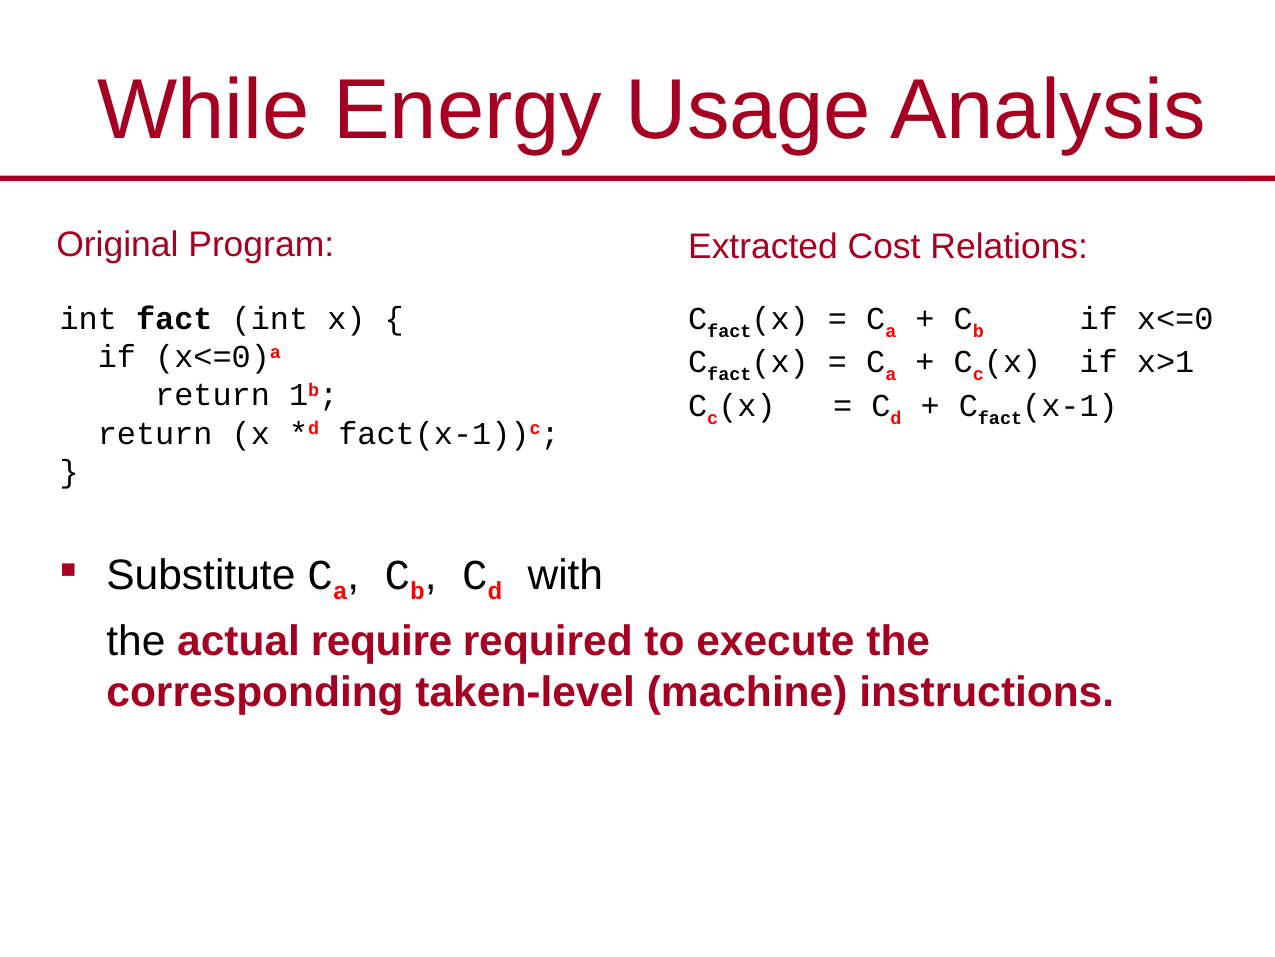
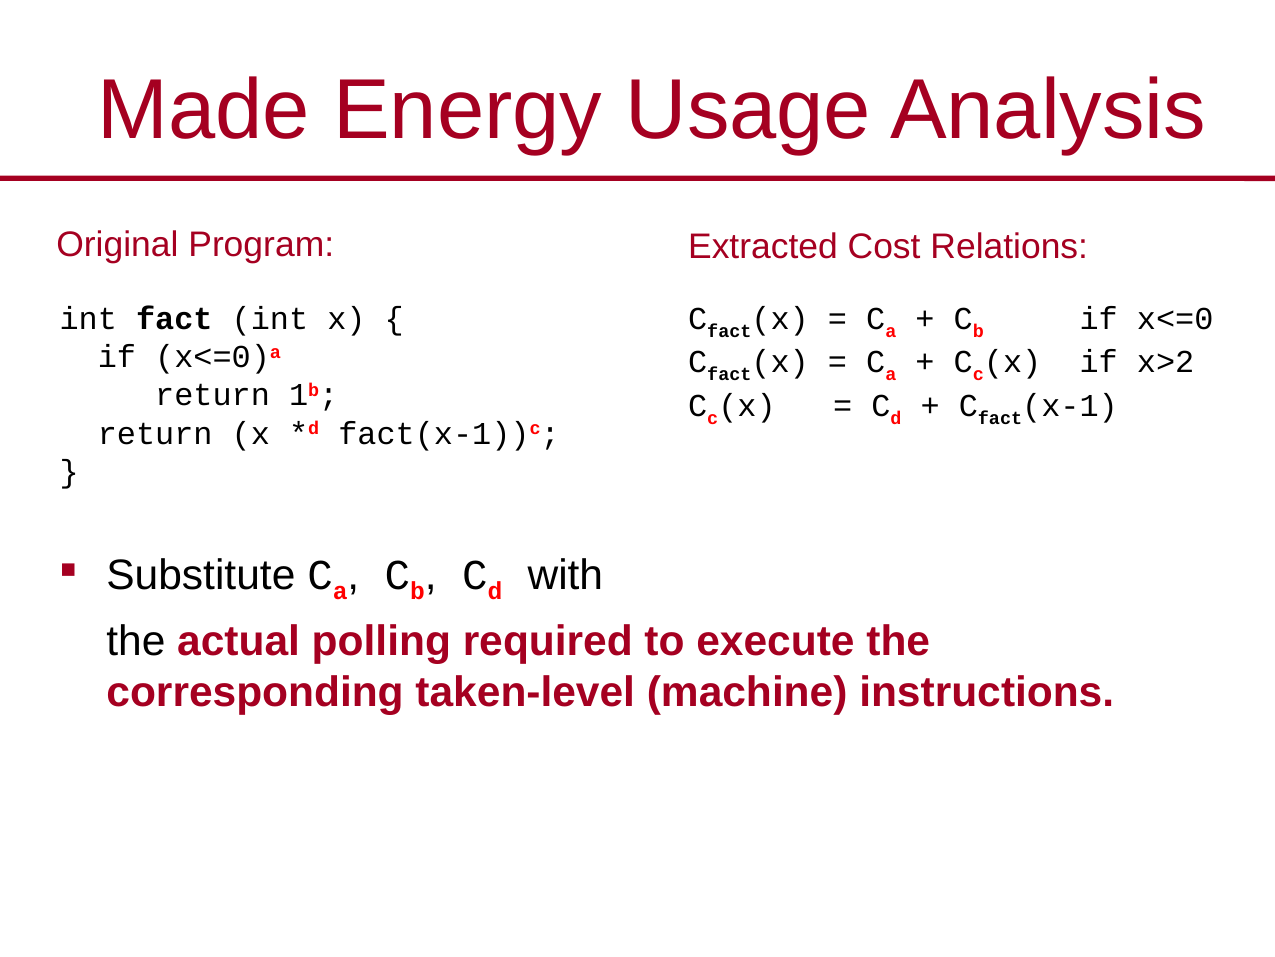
While: While -> Made
x>1: x>1 -> x>2
require: require -> polling
